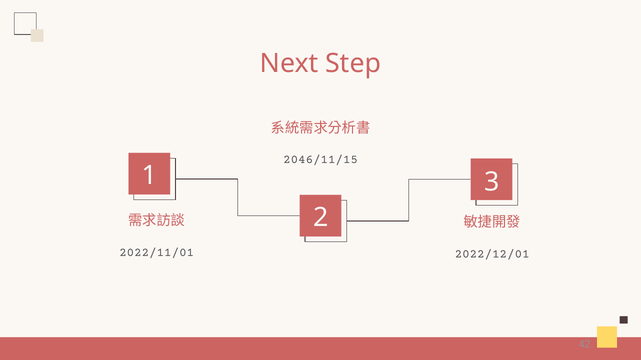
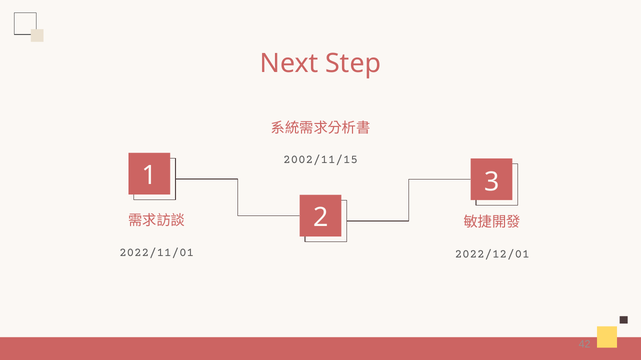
2046/11/15: 2046/11/15 -> 2002/11/15
